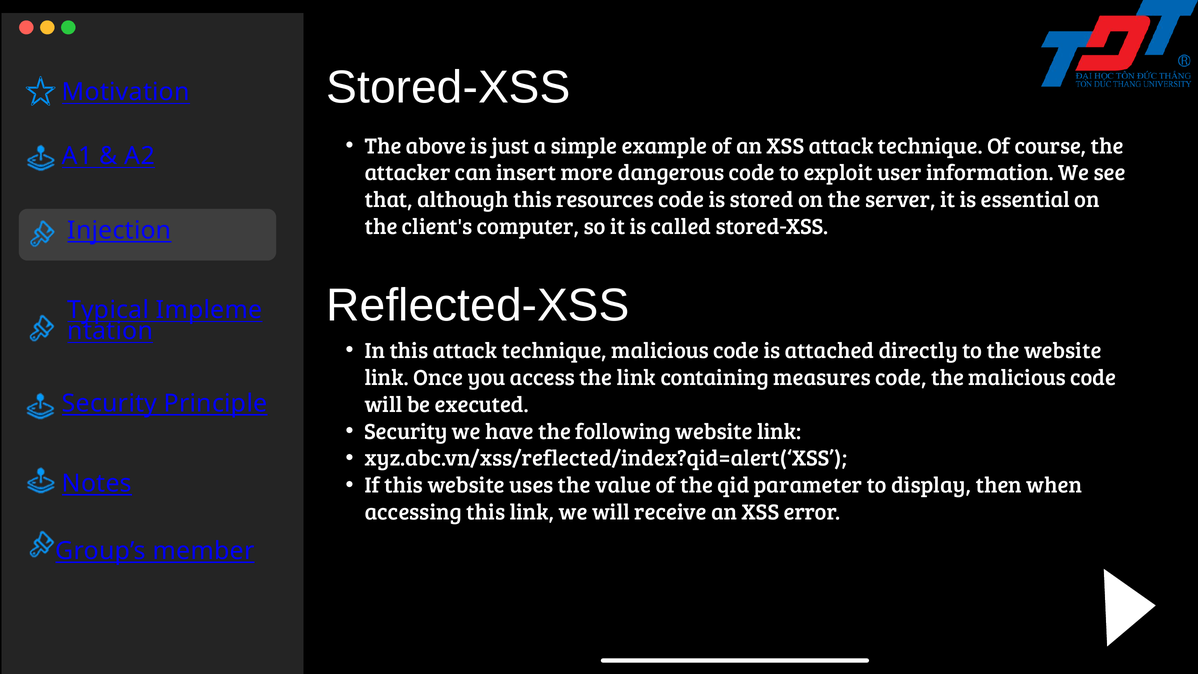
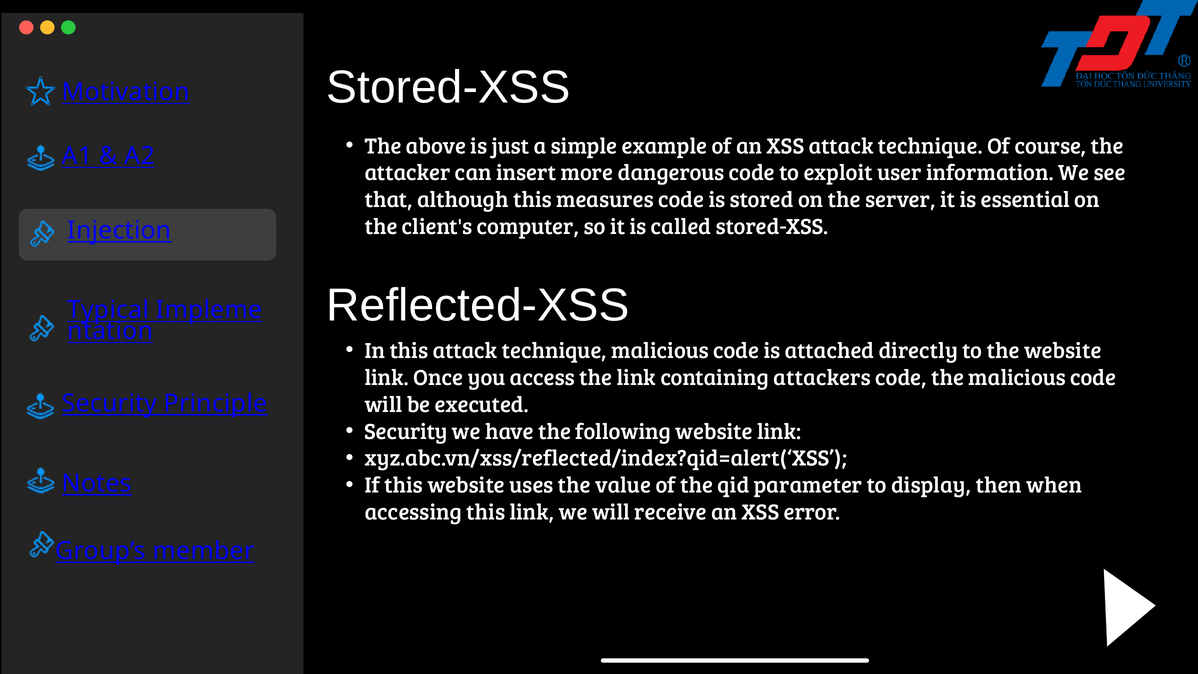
resources: resources -> measures
measures: measures -> attackers
